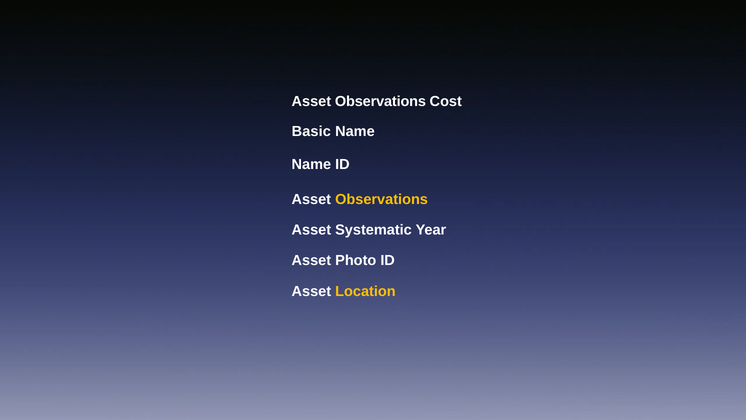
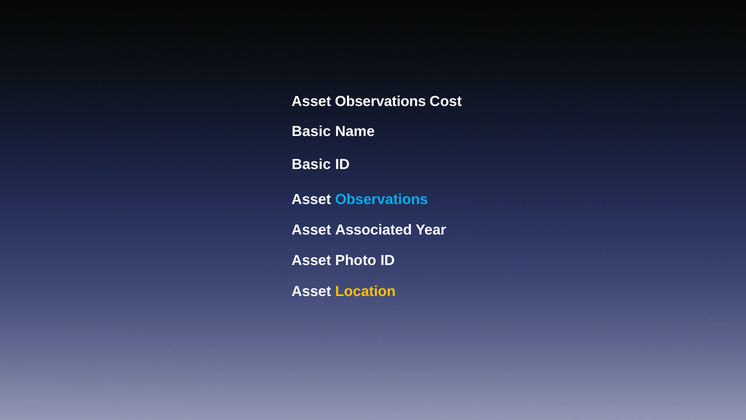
Name at (311, 164): Name -> Basic
Observations at (382, 199) colour: yellow -> light blue
Systematic: Systematic -> Associated
